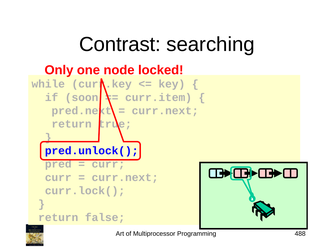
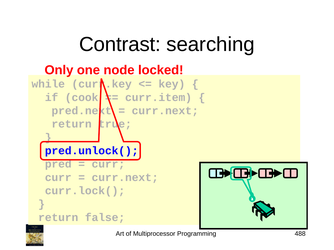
soon: soon -> cook
